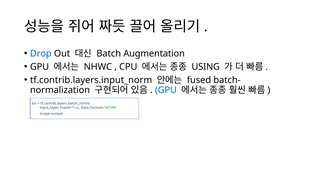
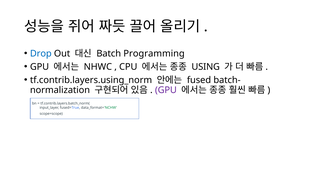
Augmentation: Augmentation -> Programming
tf.contrib.layers.input_norm: tf.contrib.layers.input_norm -> tf.contrib.layers.using_norm
GPU at (166, 90) colour: blue -> purple
